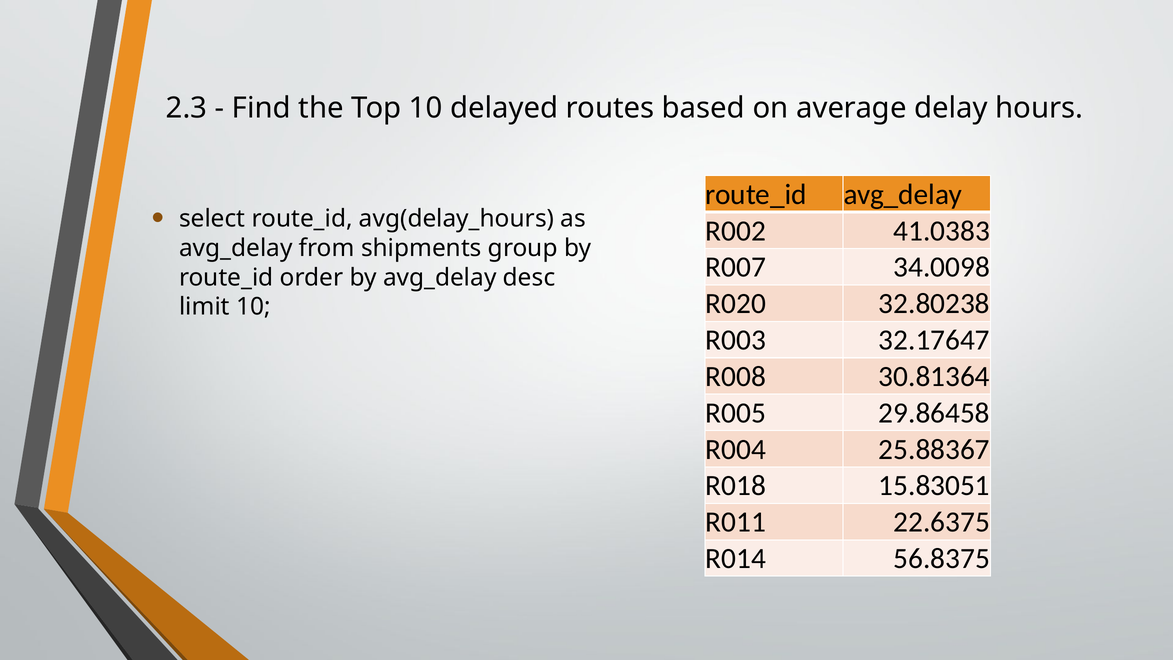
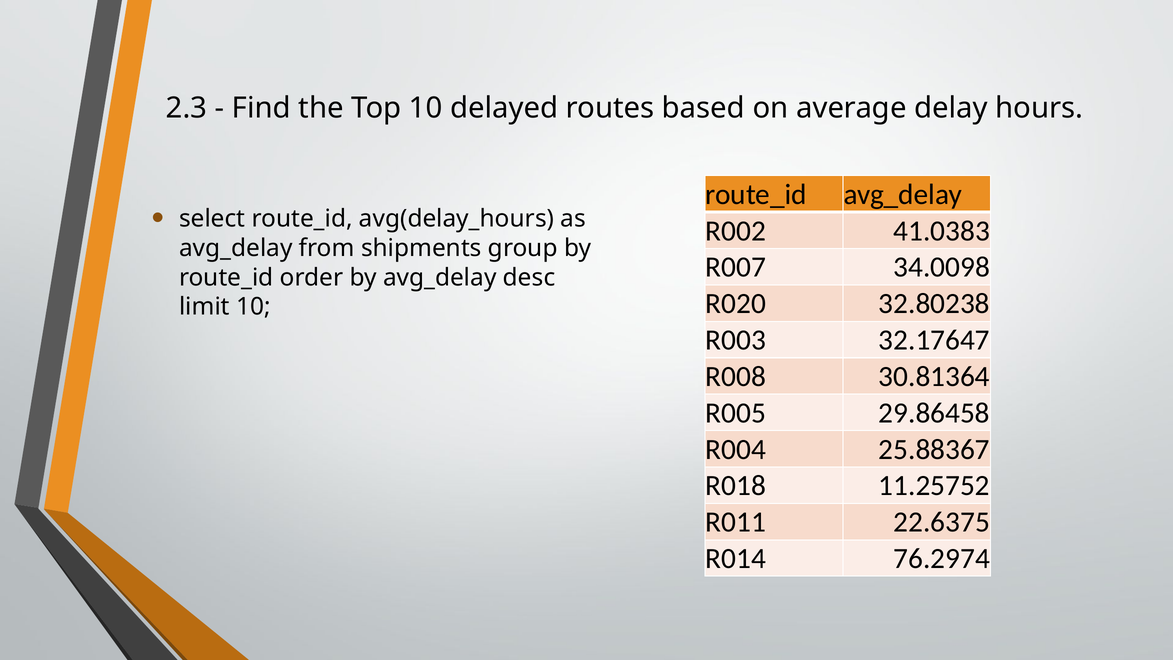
15.83051: 15.83051 -> 11.25752
56.8375: 56.8375 -> 76.2974
